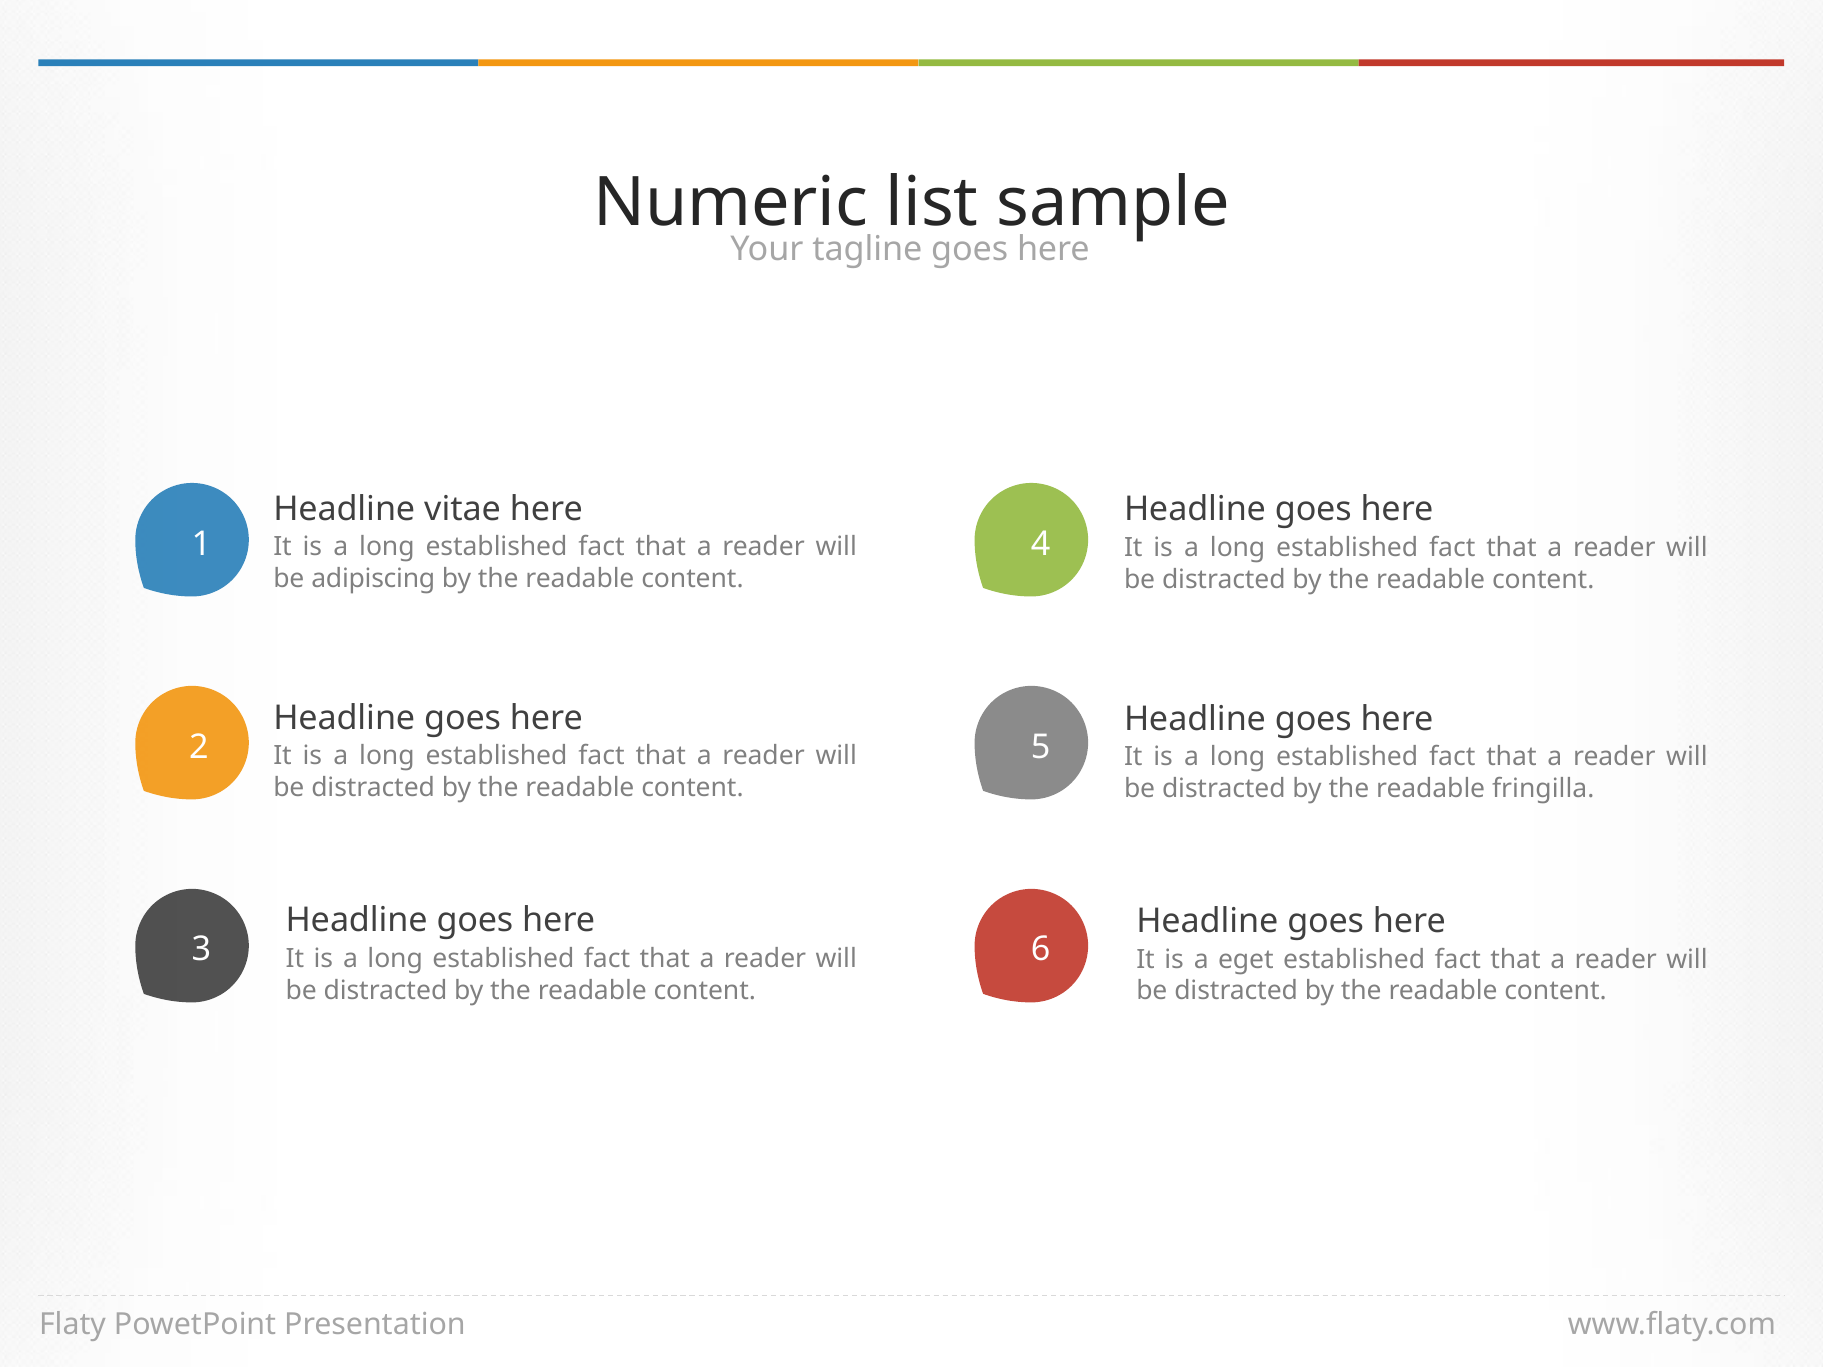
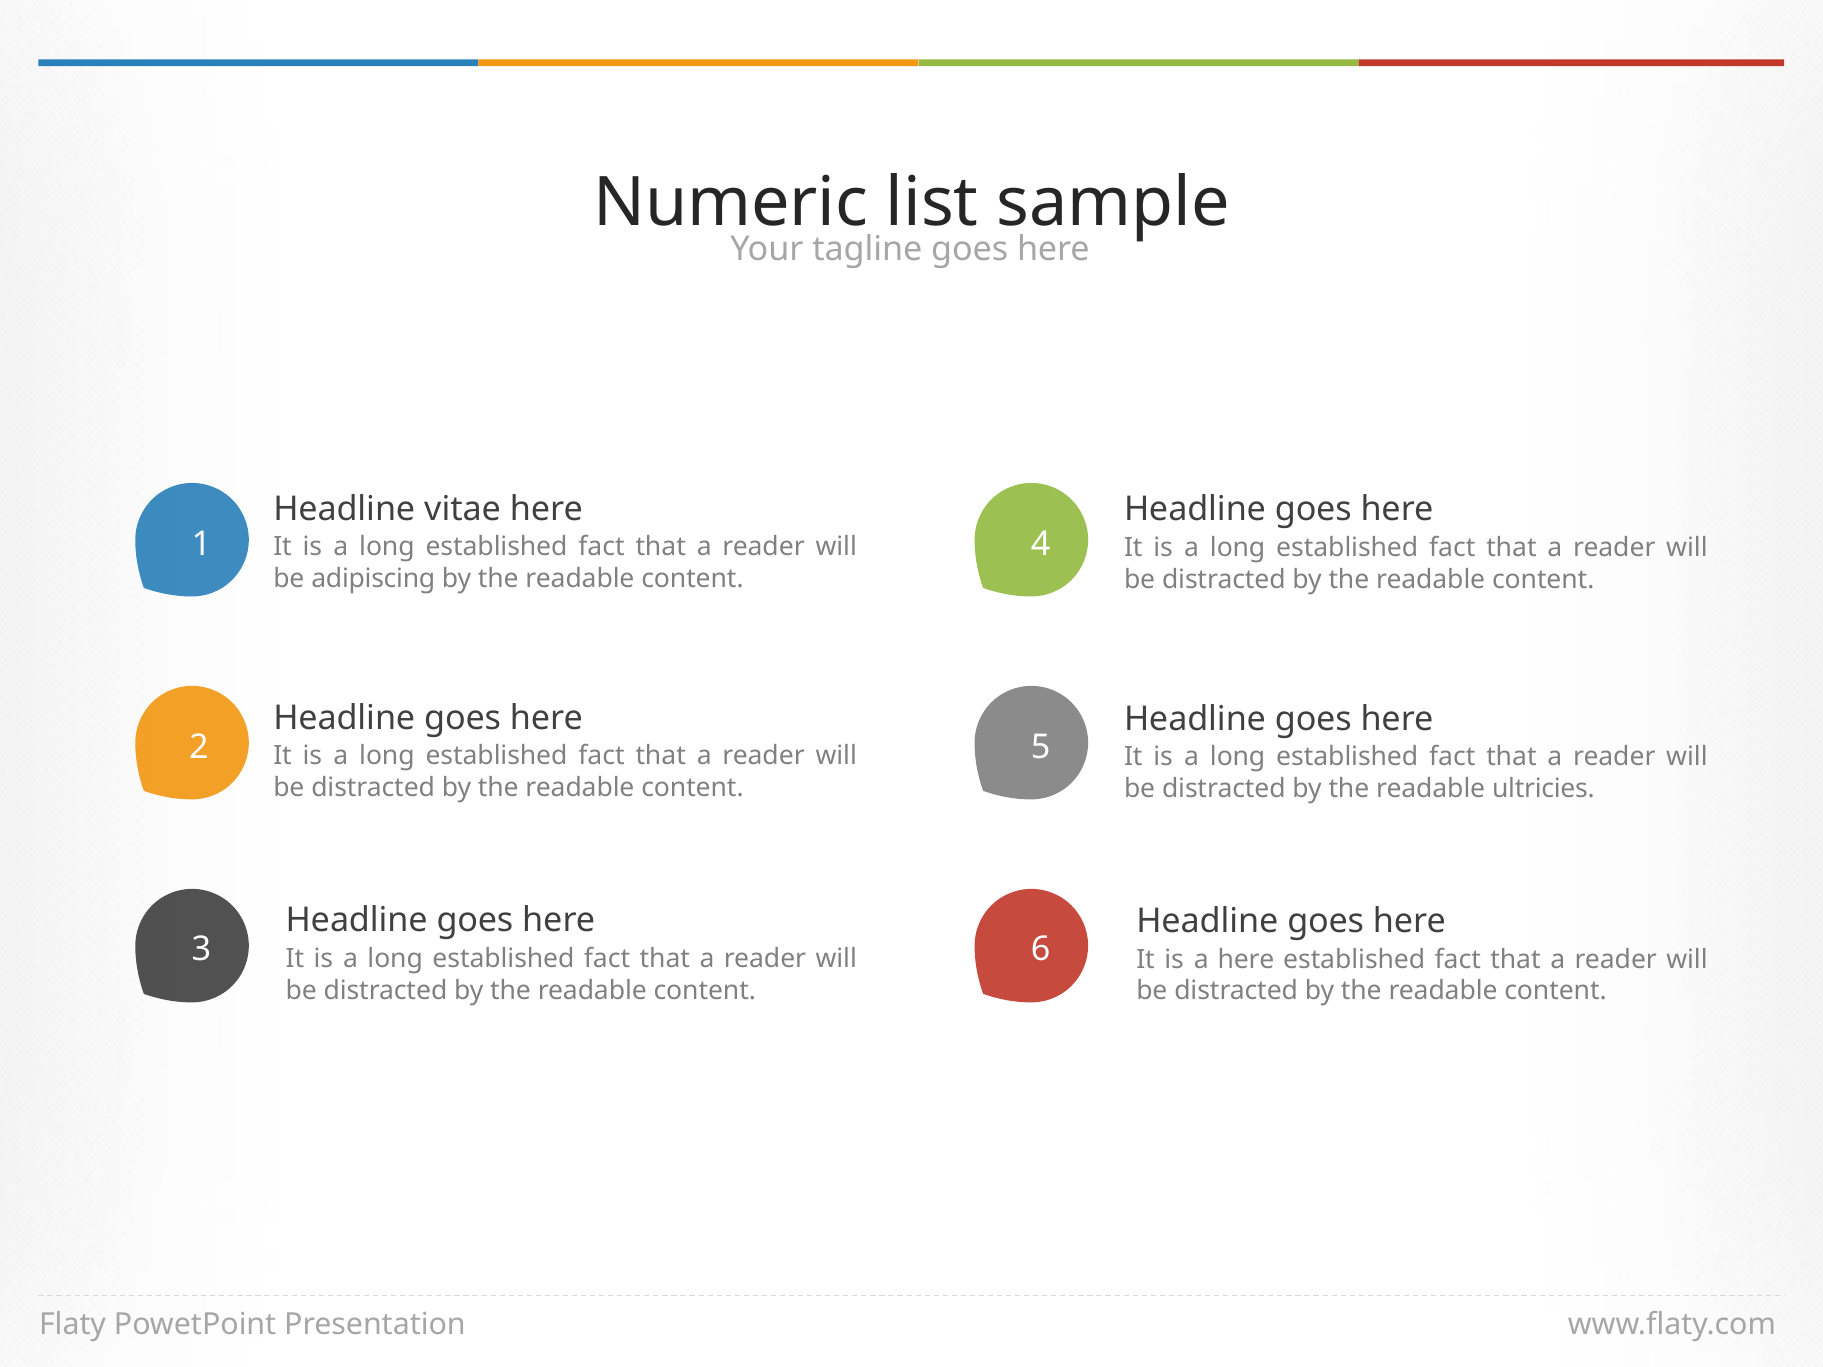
fringilla: fringilla -> ultricies
a eget: eget -> here
